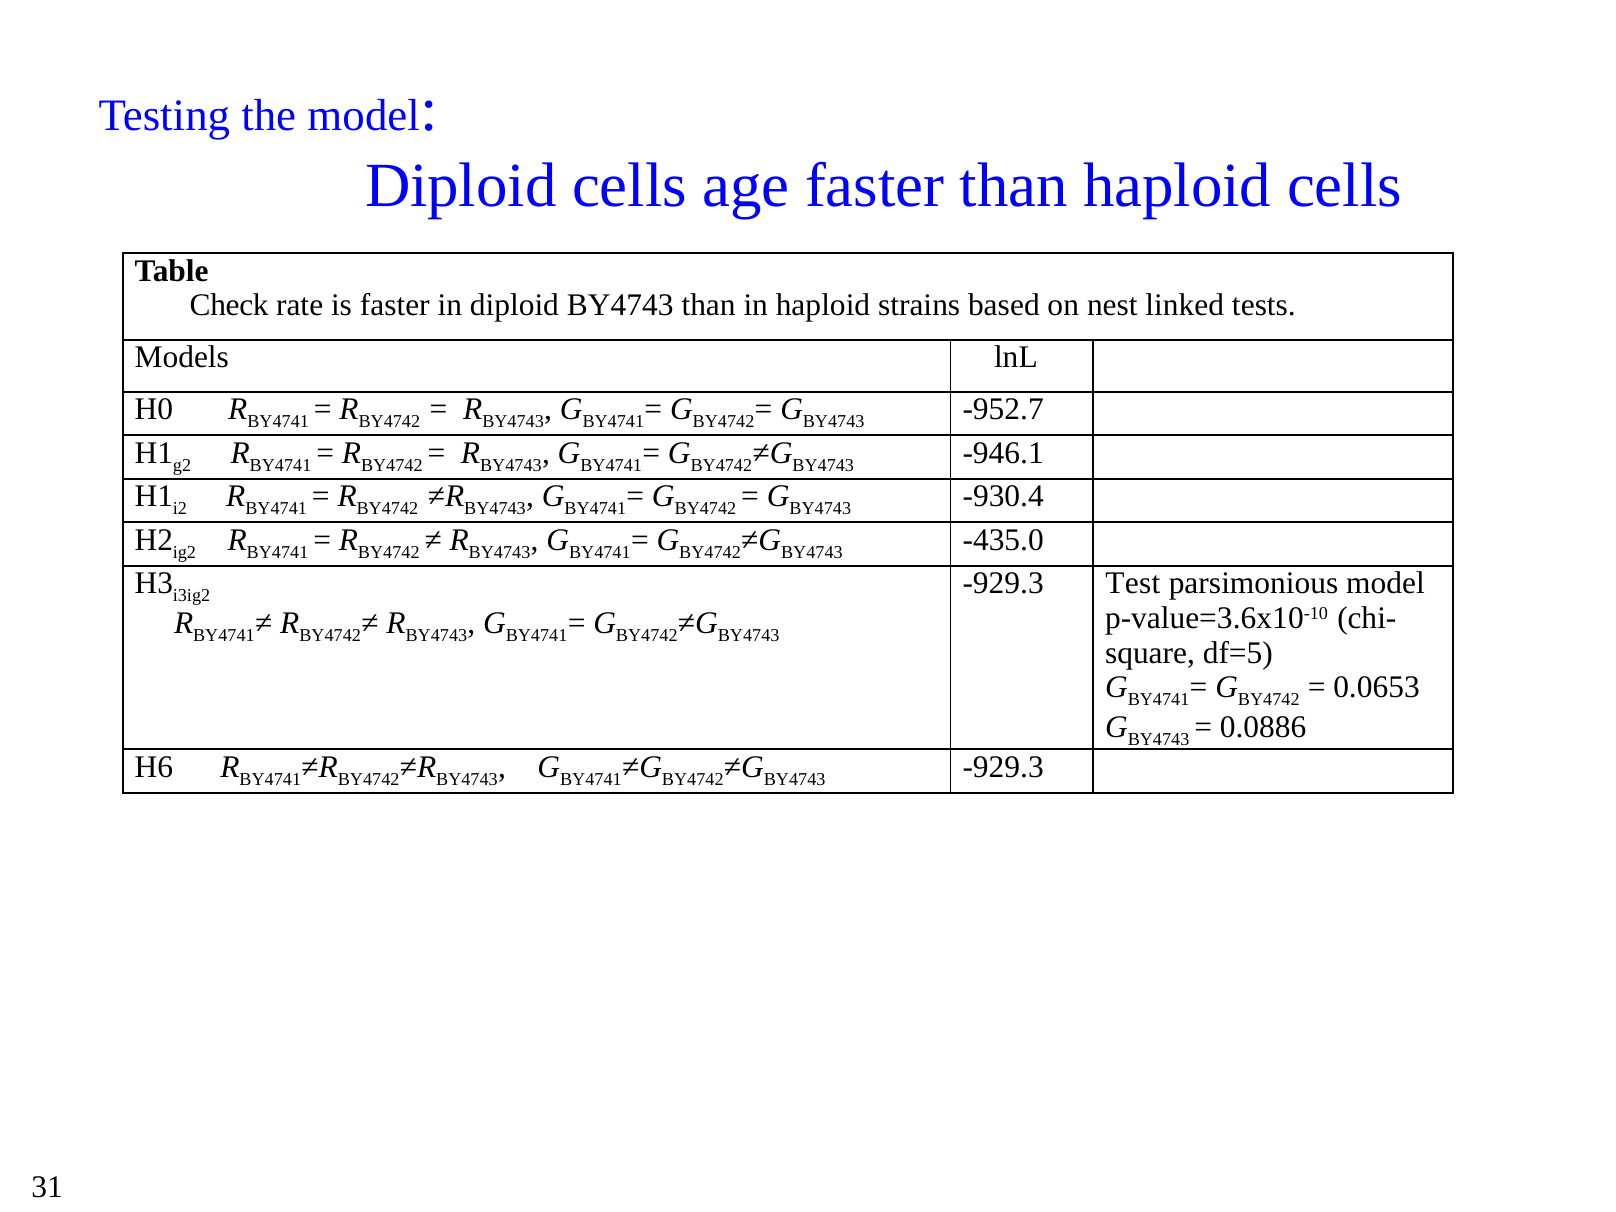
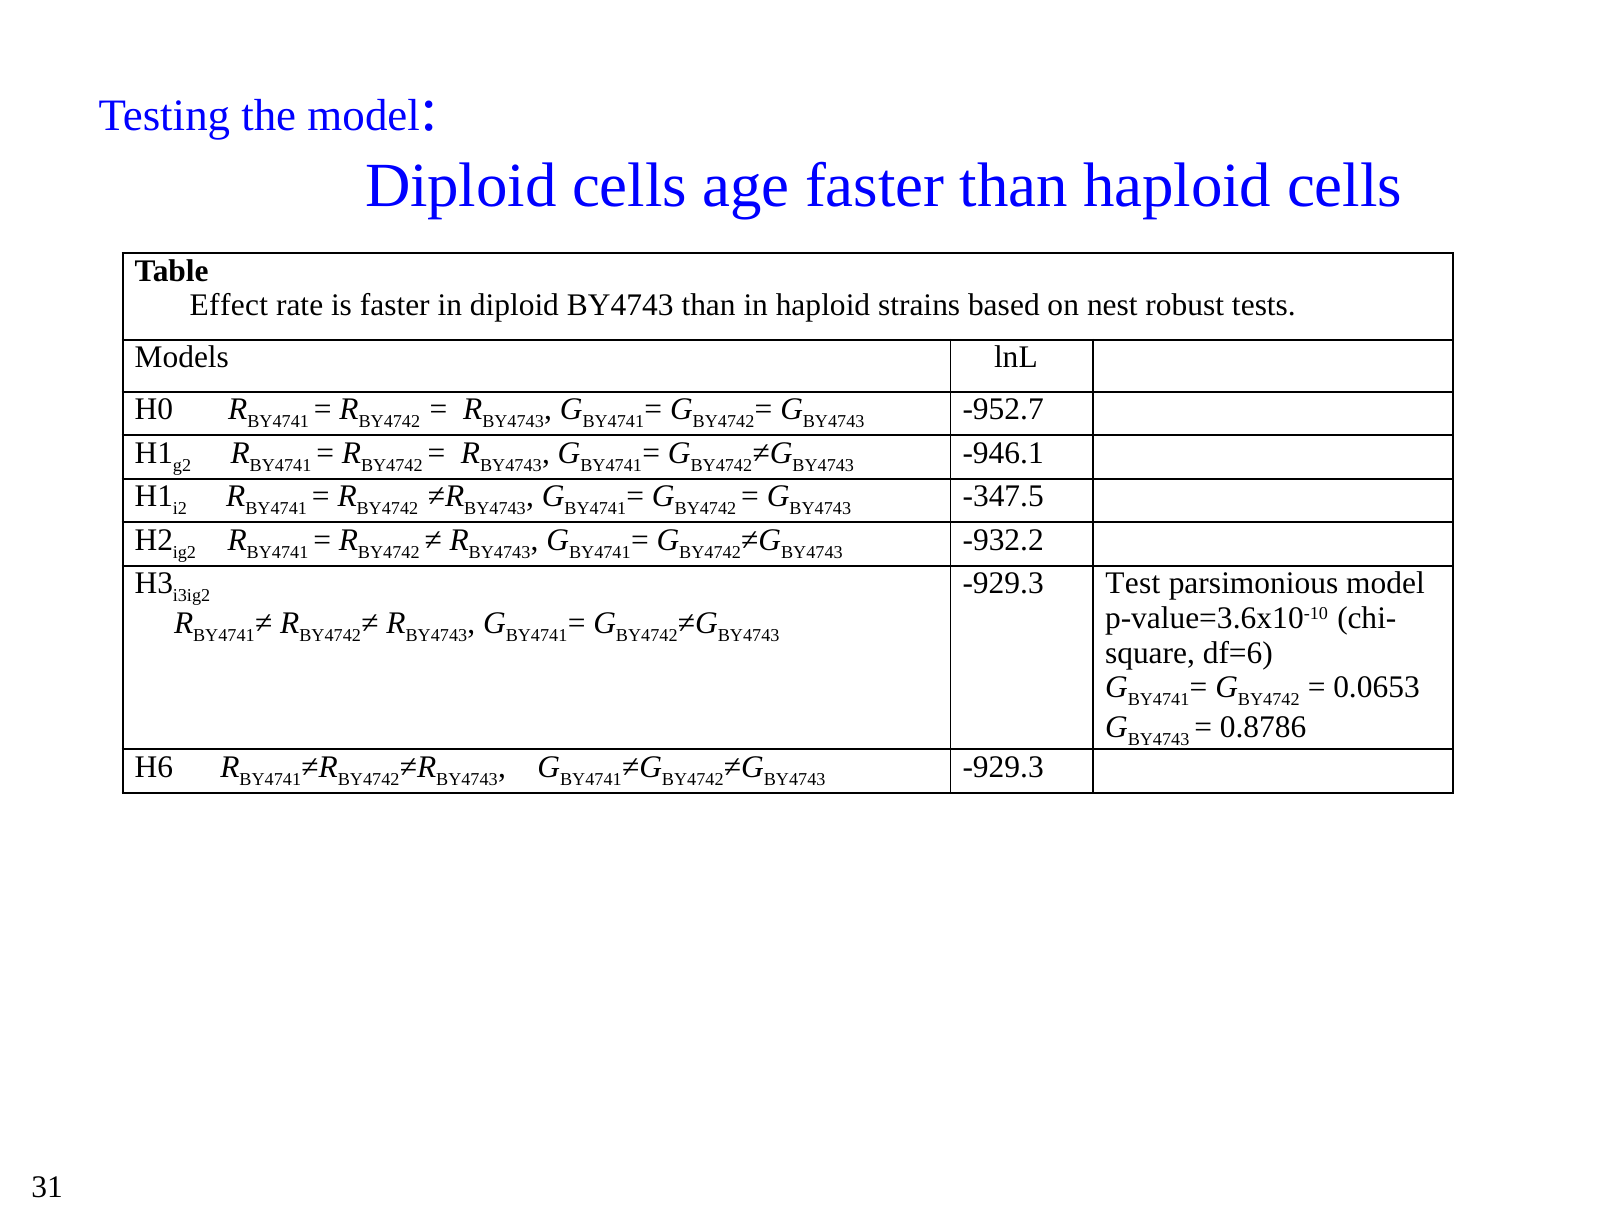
Check: Check -> Effect
linked: linked -> robust
-930.4: -930.4 -> -347.5
-435.0: -435.0 -> -932.2
df=5: df=5 -> df=6
0.0886: 0.0886 -> 0.8786
